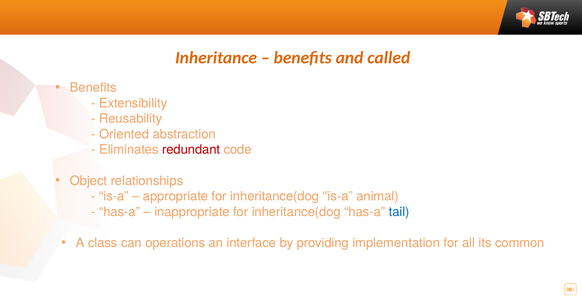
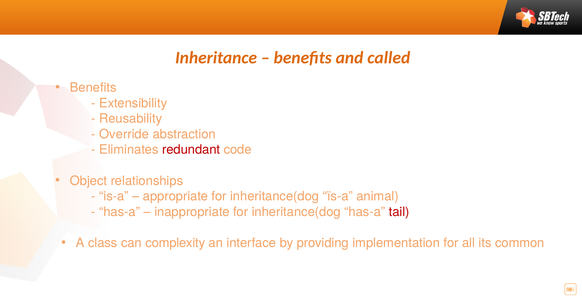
Oriented: Oriented -> Override
tail colour: blue -> red
operations: operations -> complexity
